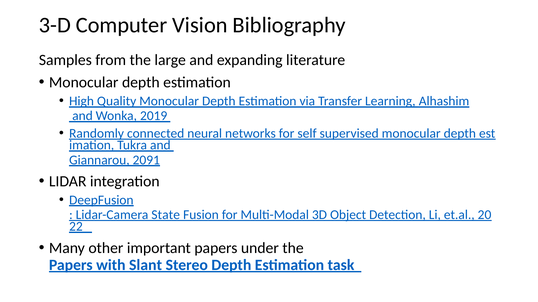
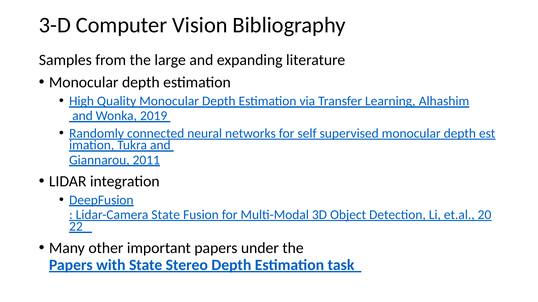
2091: 2091 -> 2011
with Slant: Slant -> State
